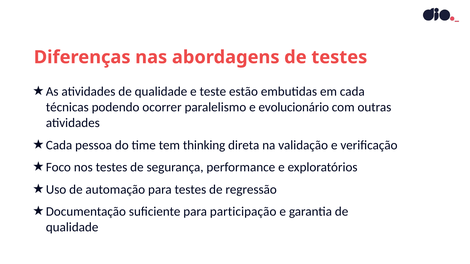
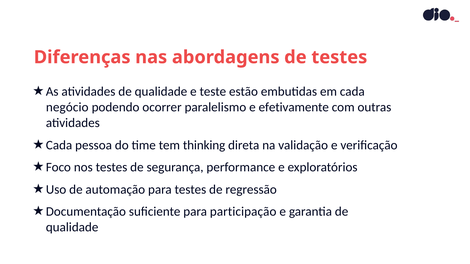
técnicas: técnicas -> negócio
evolucionário: evolucionário -> efetivamente
